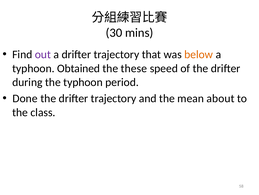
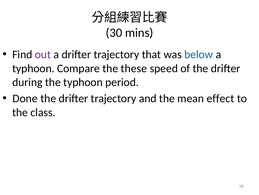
below colour: orange -> blue
Obtained: Obtained -> Compare
about: about -> effect
